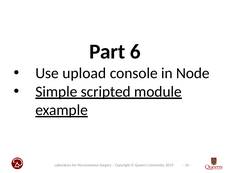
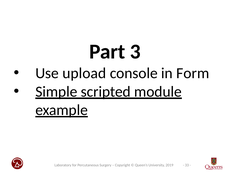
6: 6 -> 3
Node: Node -> Form
